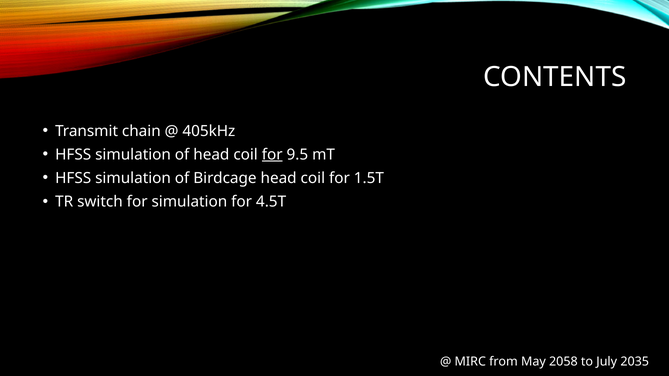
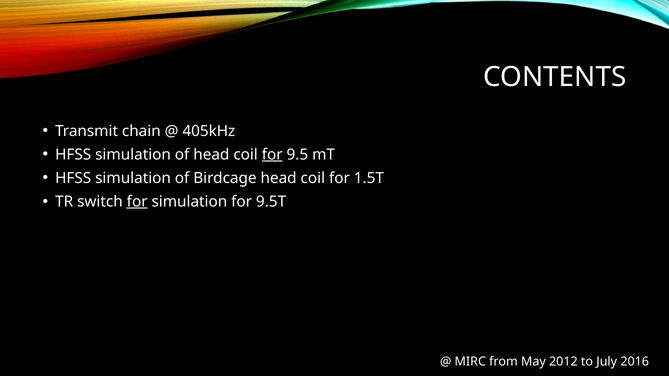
for at (137, 202) underline: none -> present
4.5T: 4.5T -> 9.5T
2058: 2058 -> 2012
2035: 2035 -> 2016
